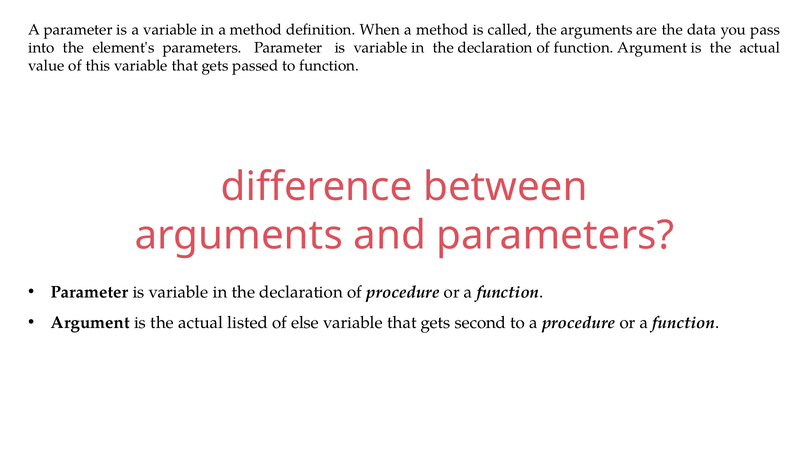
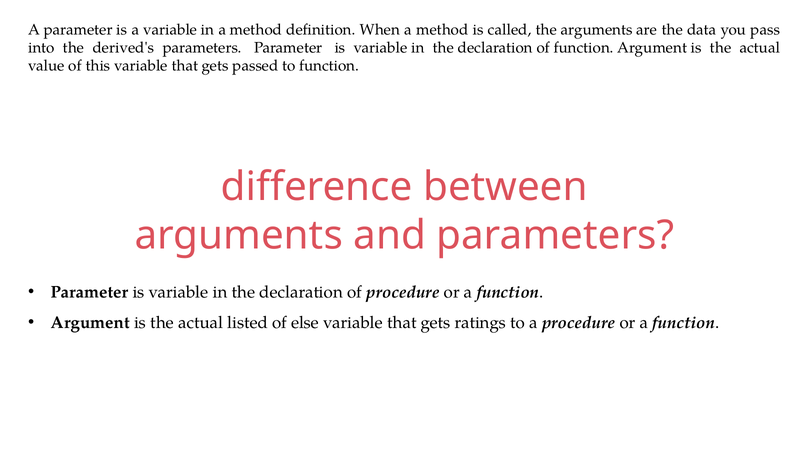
element's: element's -> derived's
second: second -> ratings
